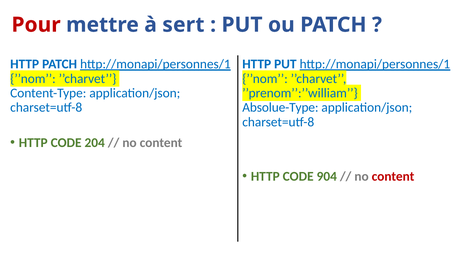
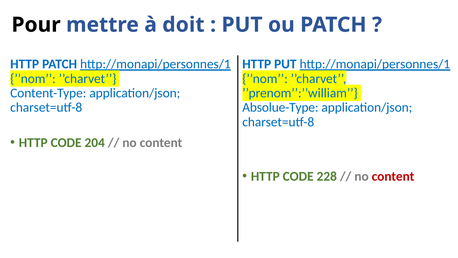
Pour colour: red -> black
sert: sert -> doit
904: 904 -> 228
